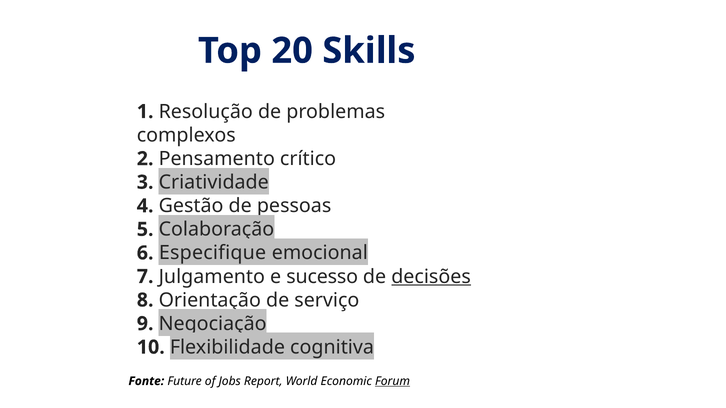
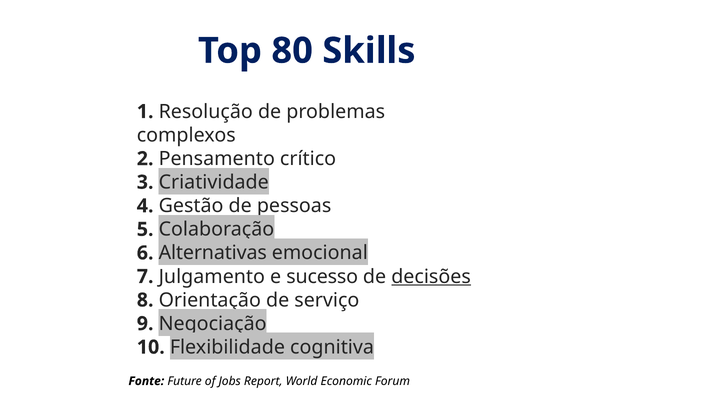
20: 20 -> 80
Especifique: Especifique -> Alternativas
Forum underline: present -> none
